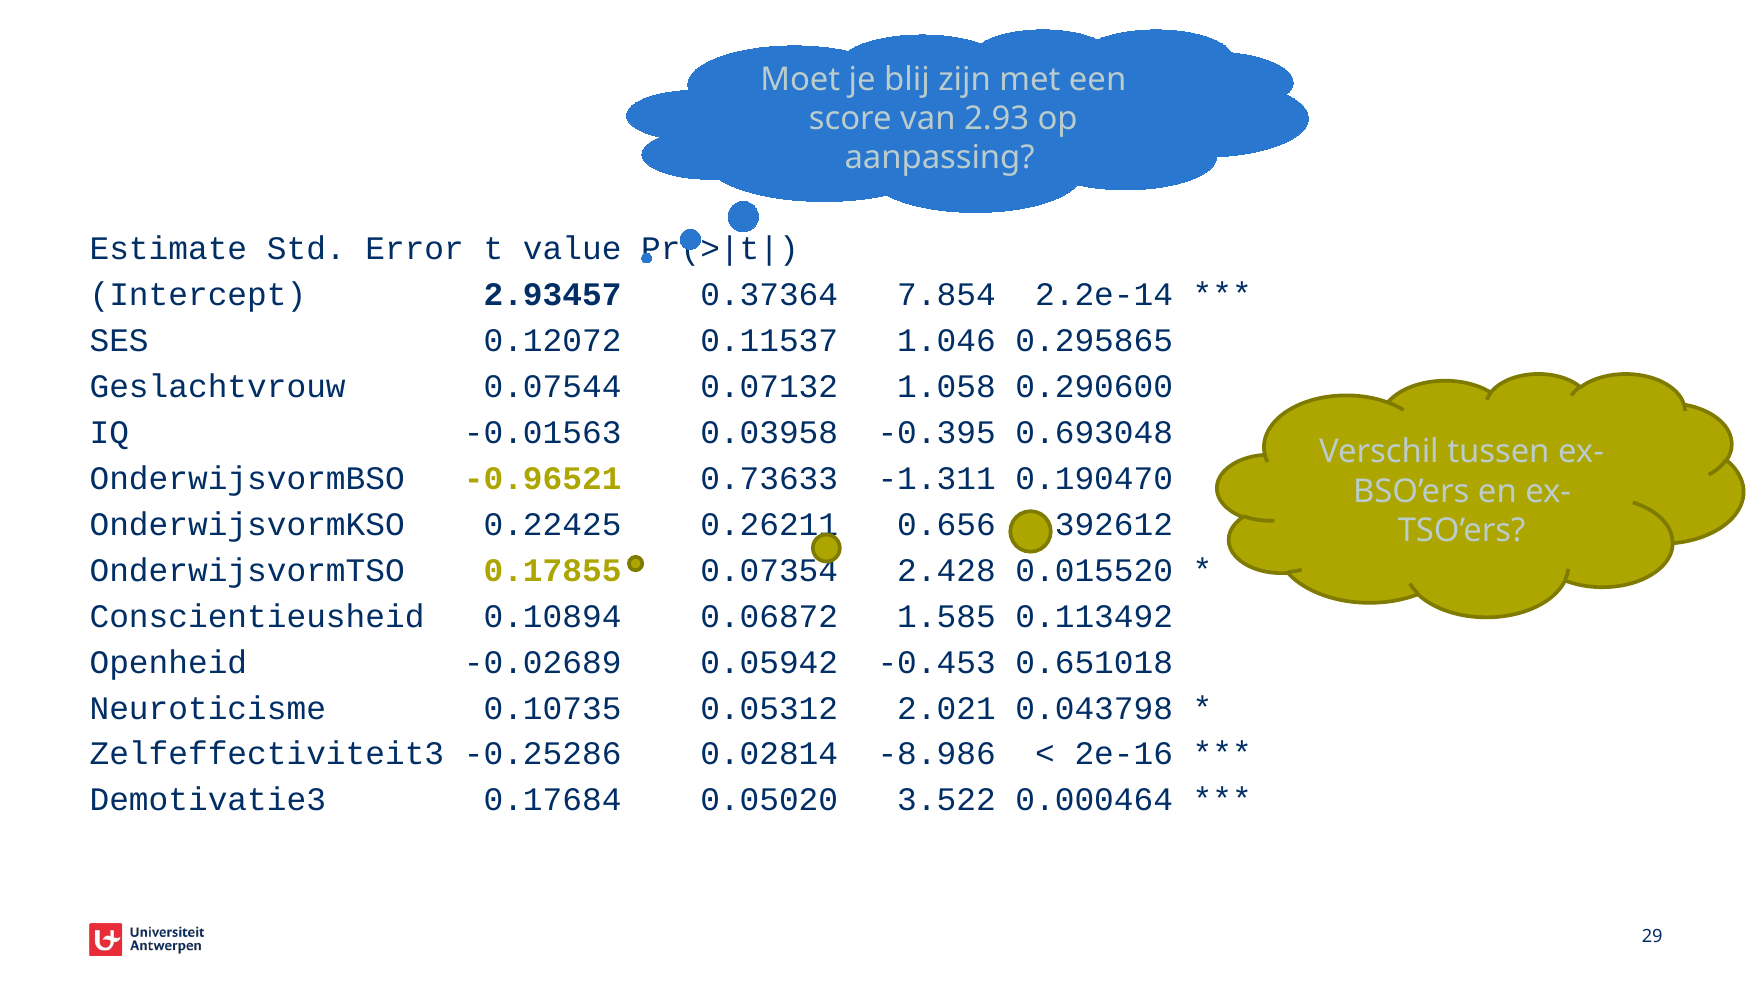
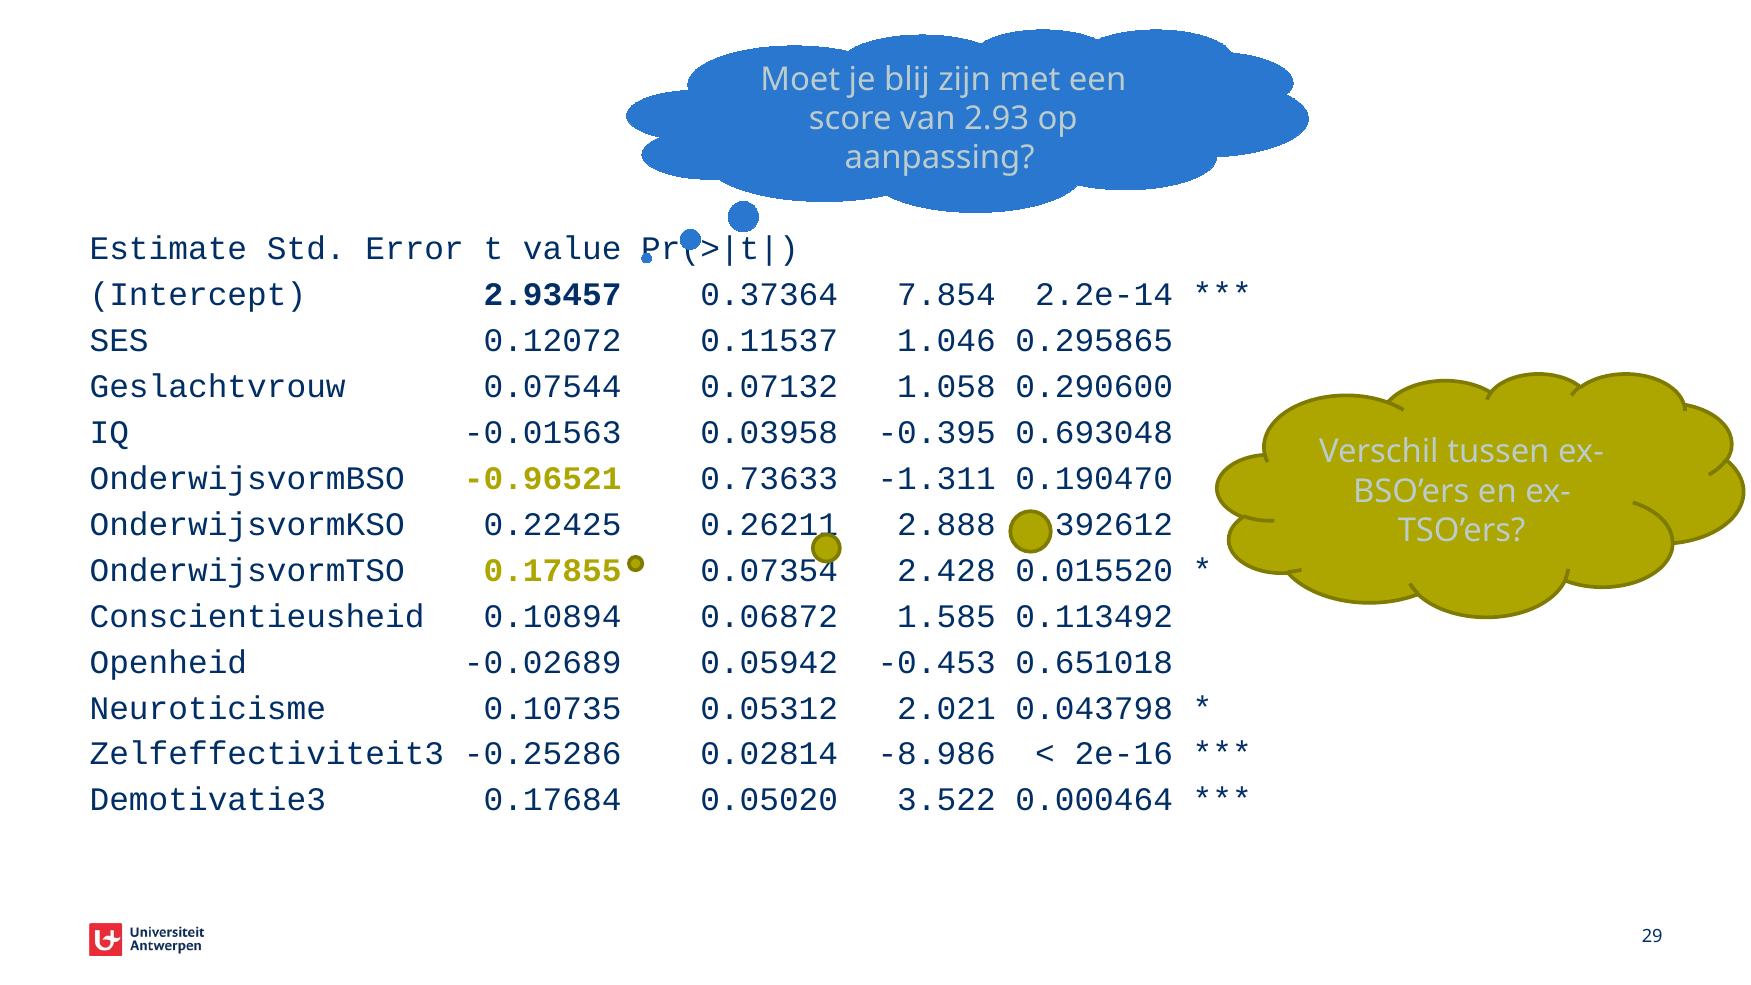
0.656: 0.656 -> 2.888
